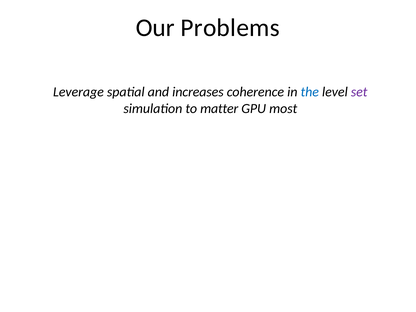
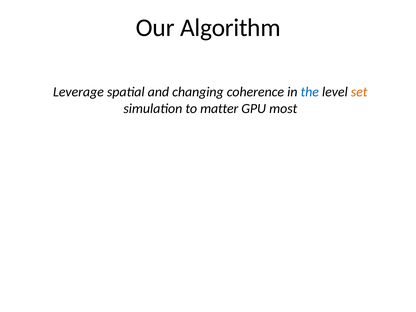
Problems: Problems -> Algorithm
increases: increases -> changing
set colour: purple -> orange
